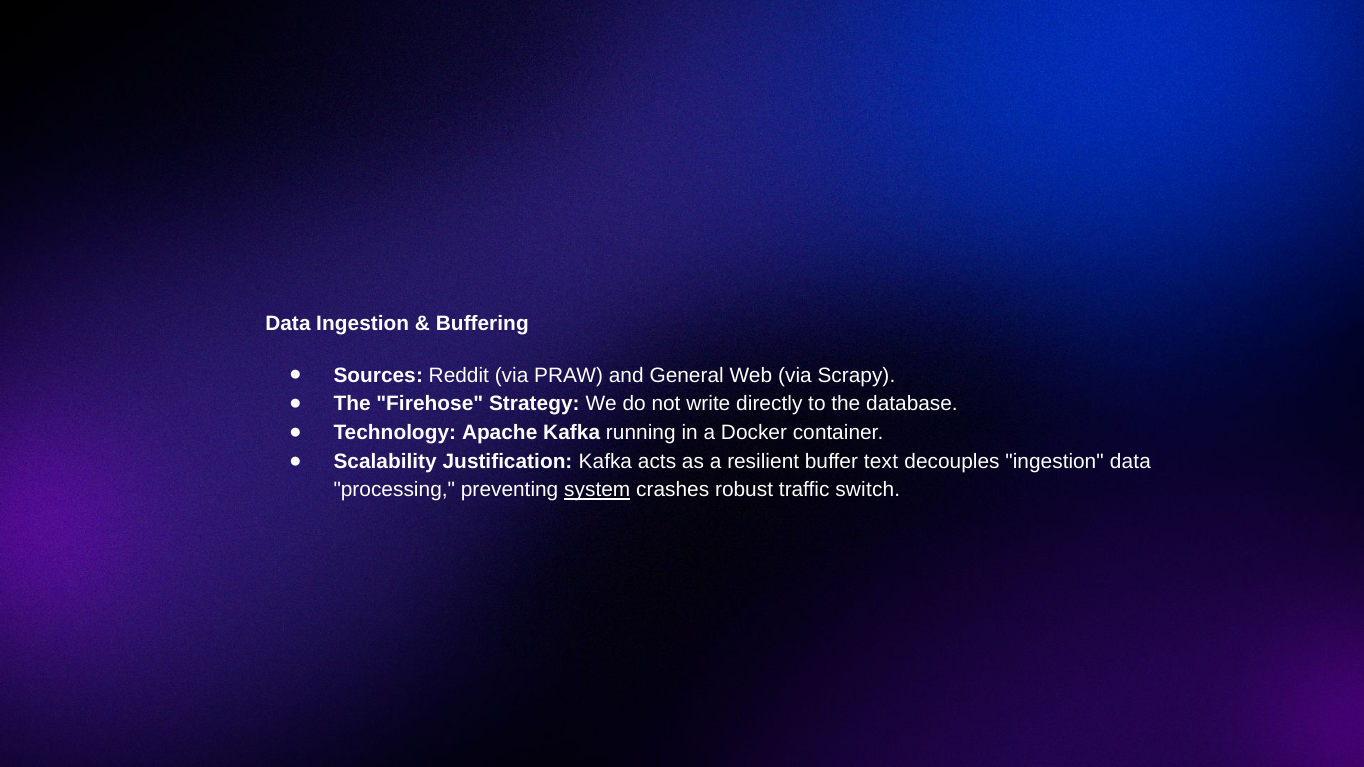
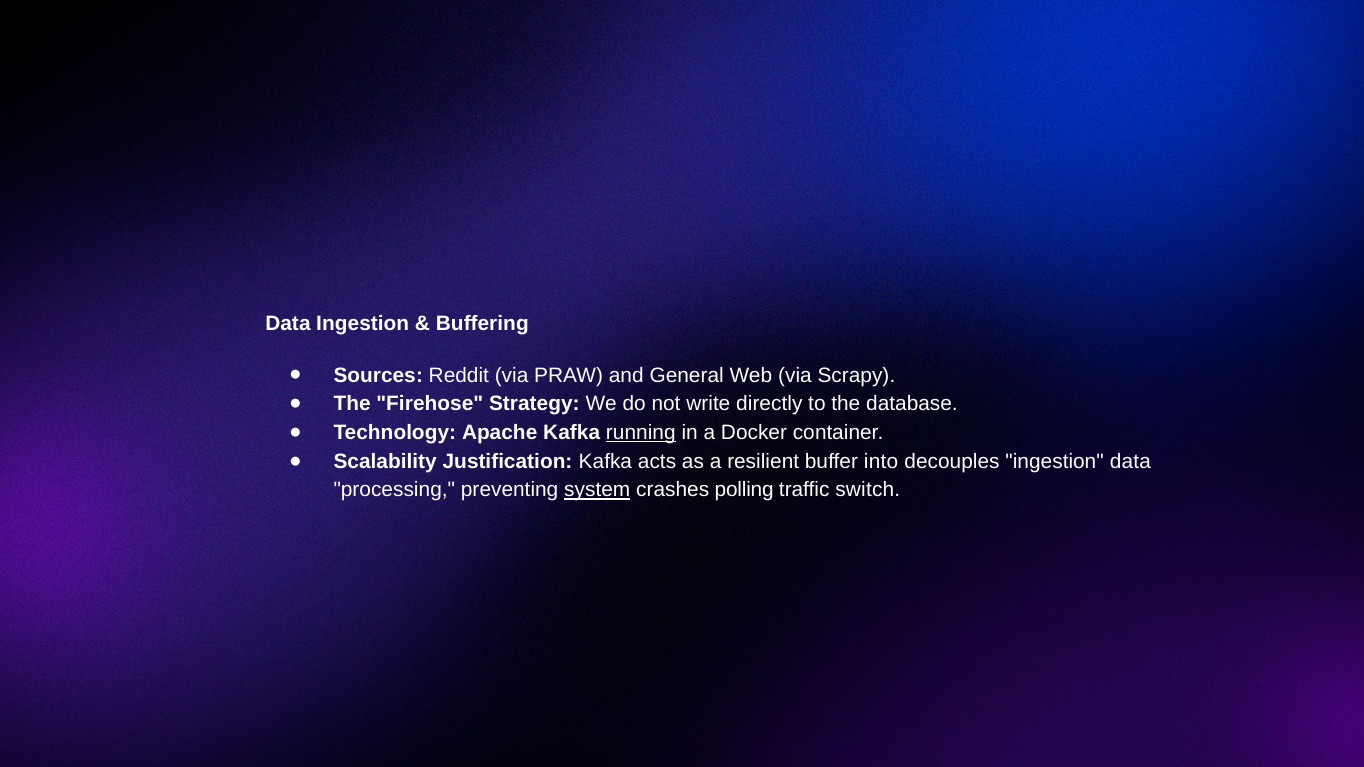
running underline: none -> present
text: text -> into
robust: robust -> polling
